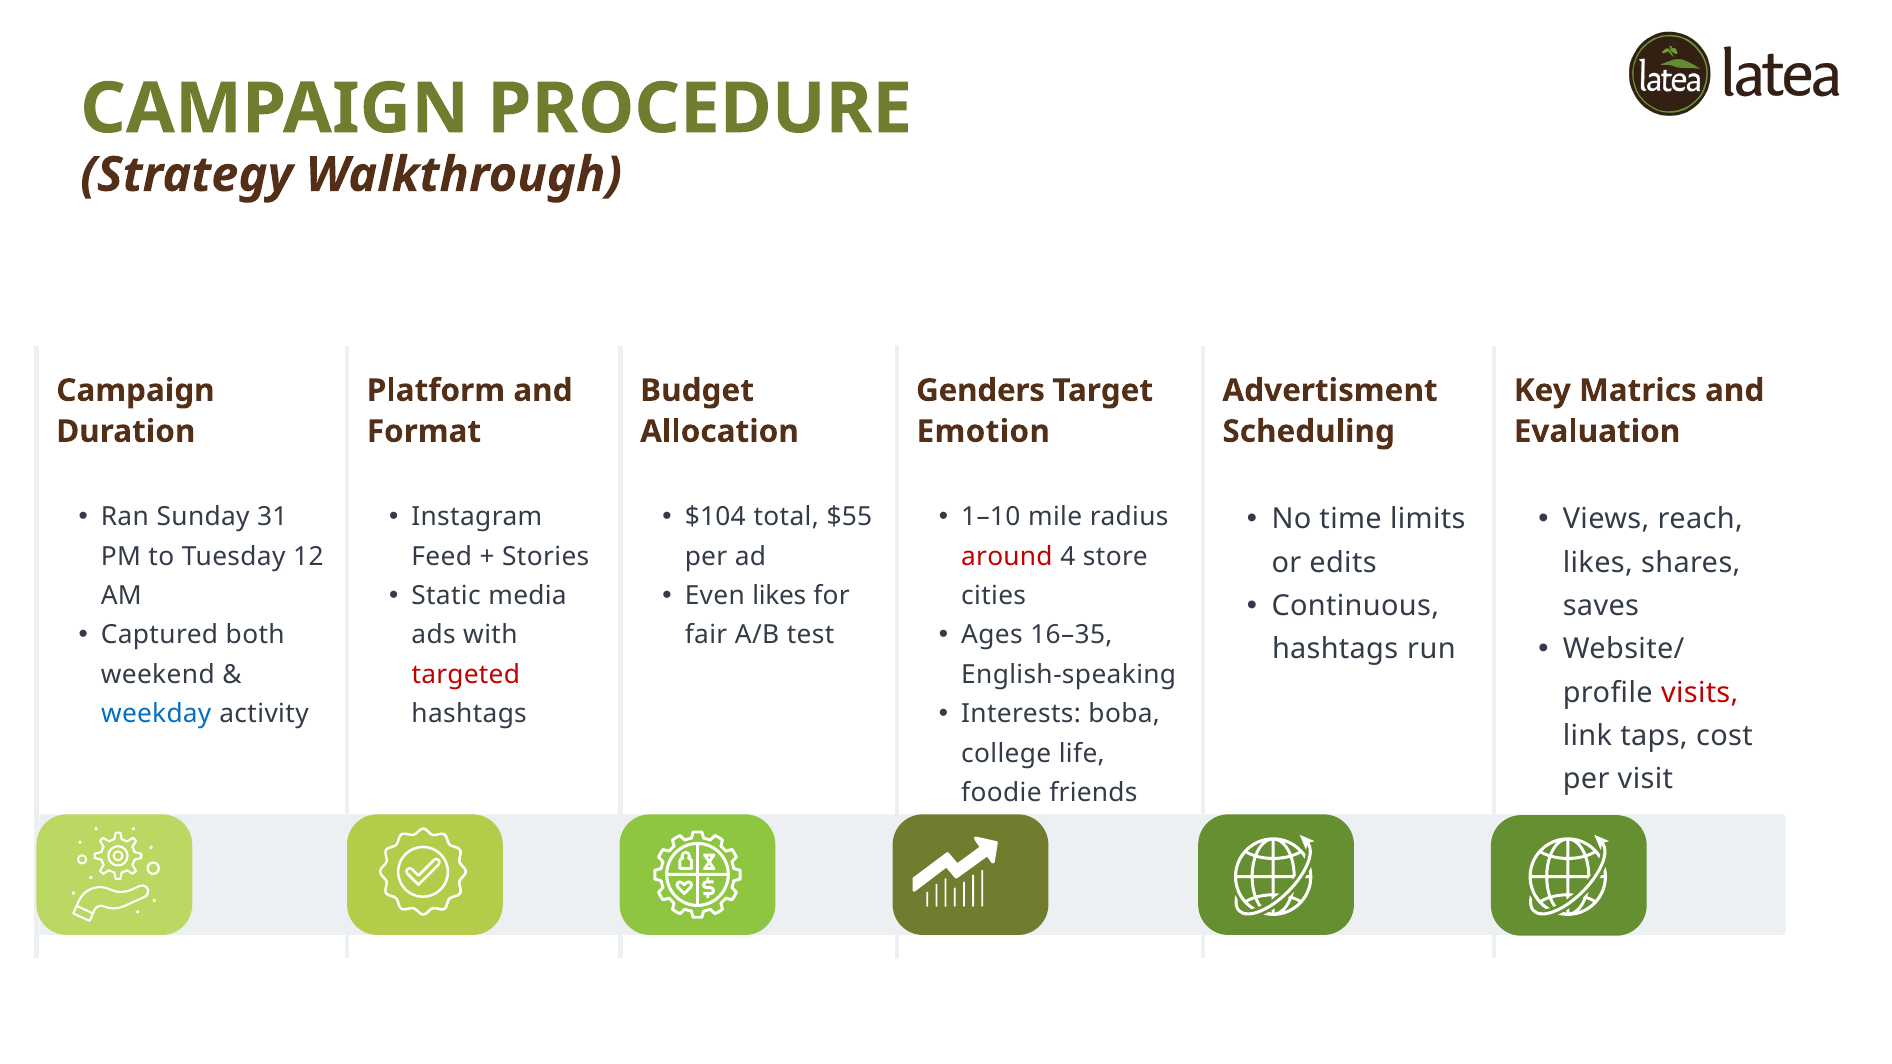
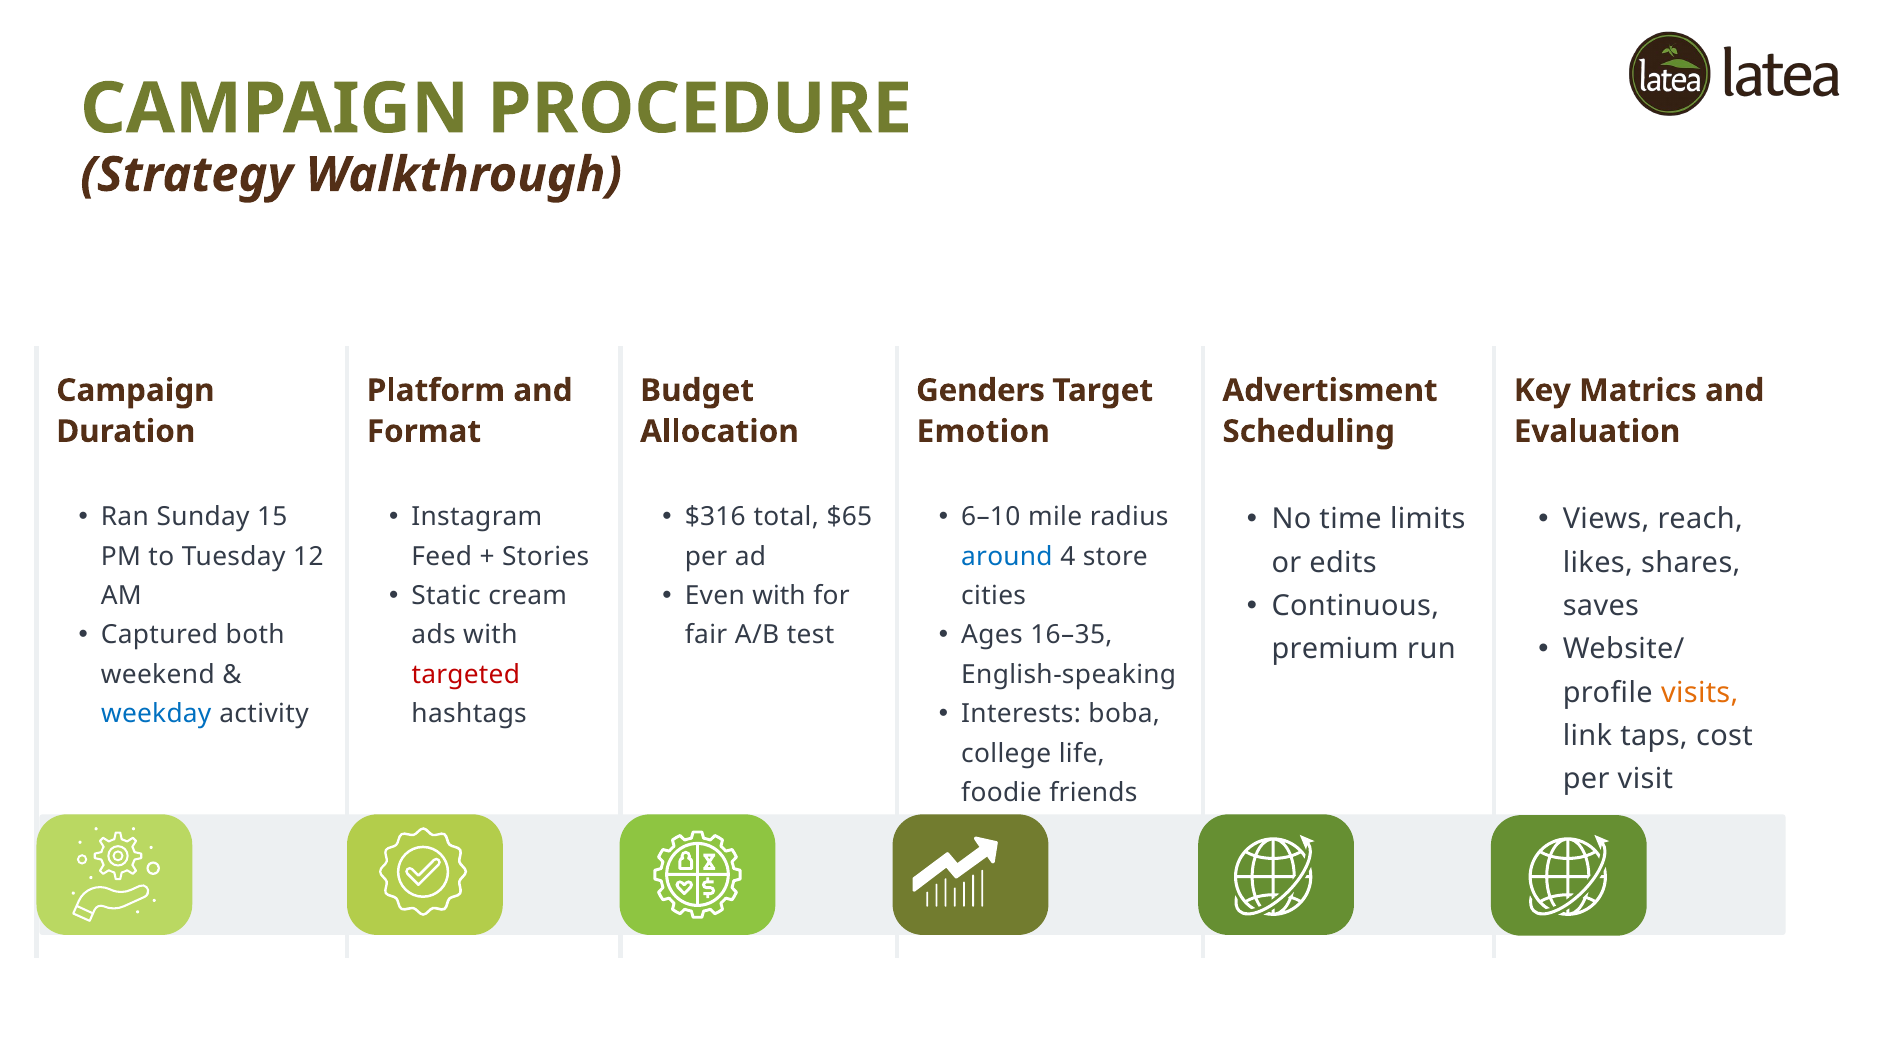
31: 31 -> 15
$104: $104 -> $316
$55: $55 -> $65
1–10: 1–10 -> 6–10
around colour: red -> blue
media: media -> cream
Even likes: likes -> with
hashtags at (1335, 649): hashtags -> premium
visits colour: red -> orange
